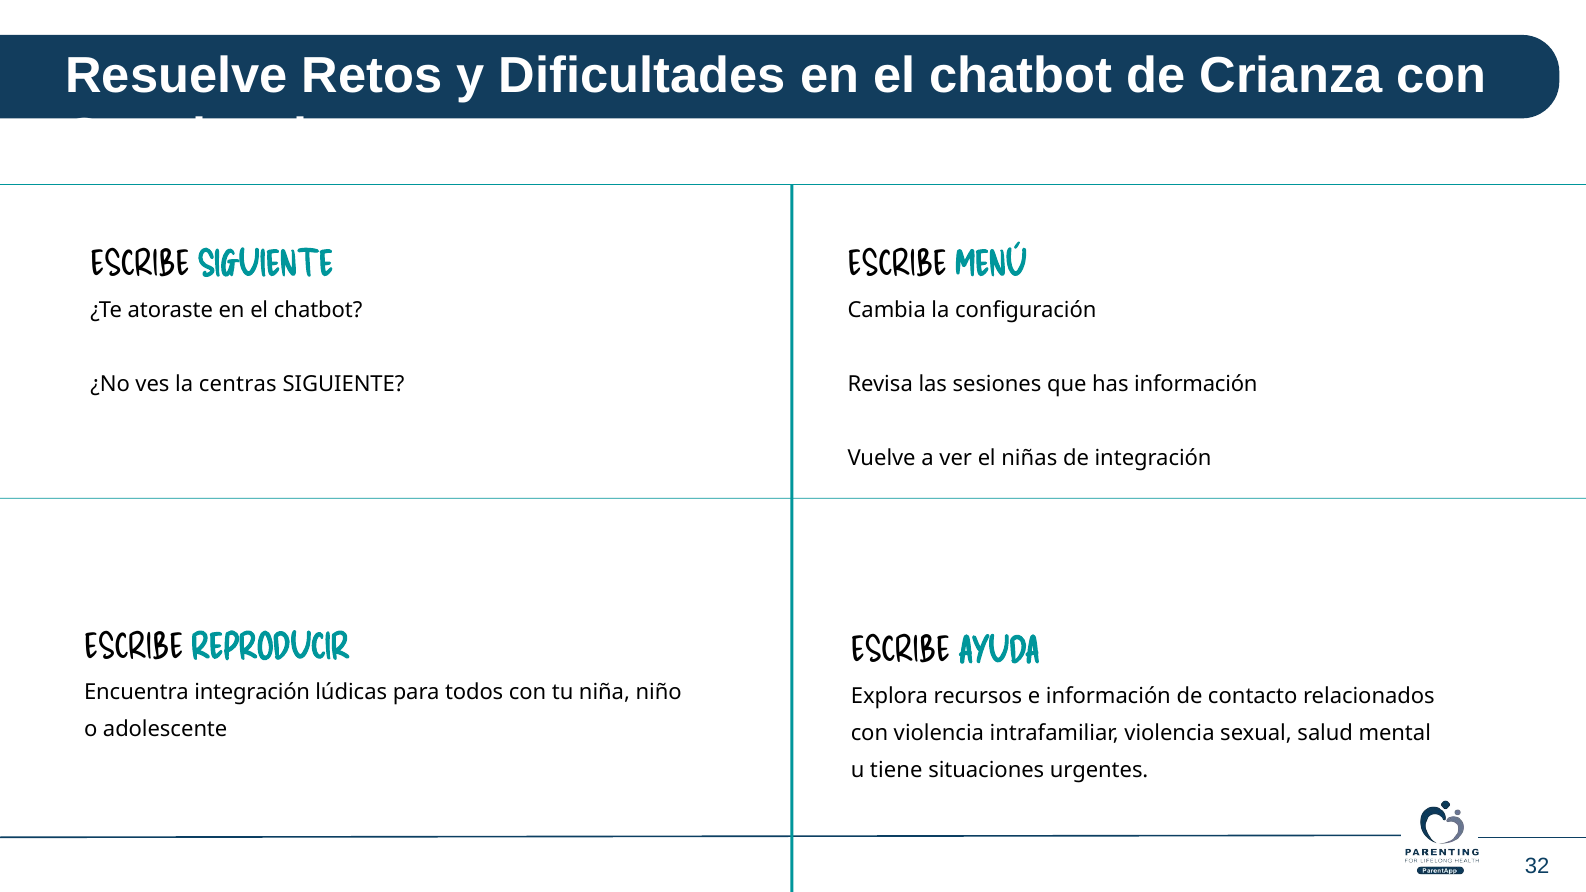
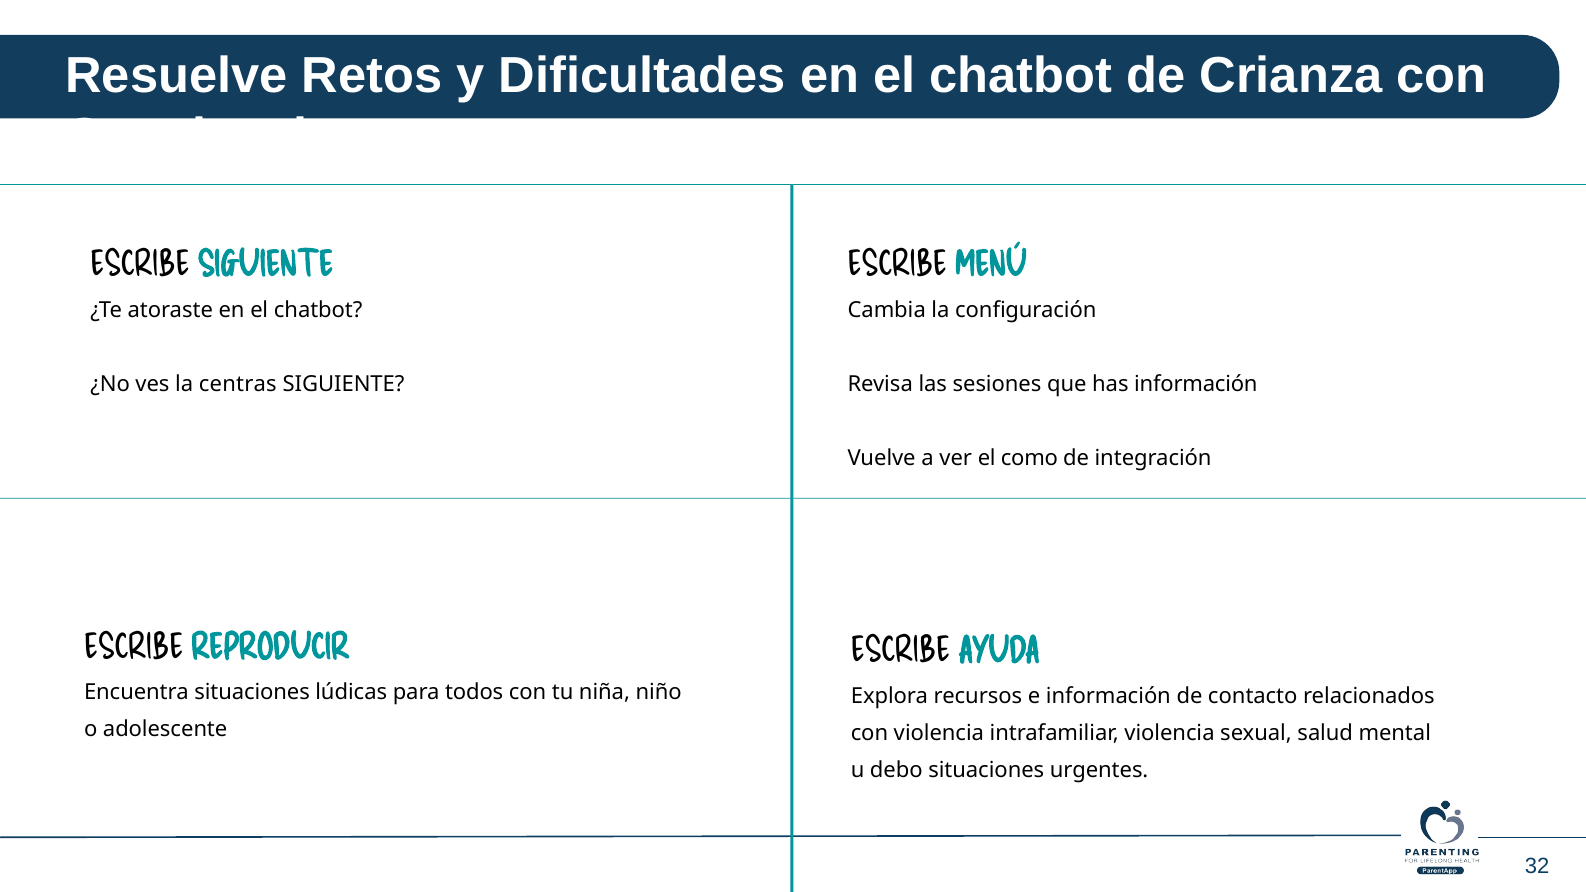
niñas: niñas -> como
Encuentra integración: integración -> situaciones
tiene: tiene -> debo
